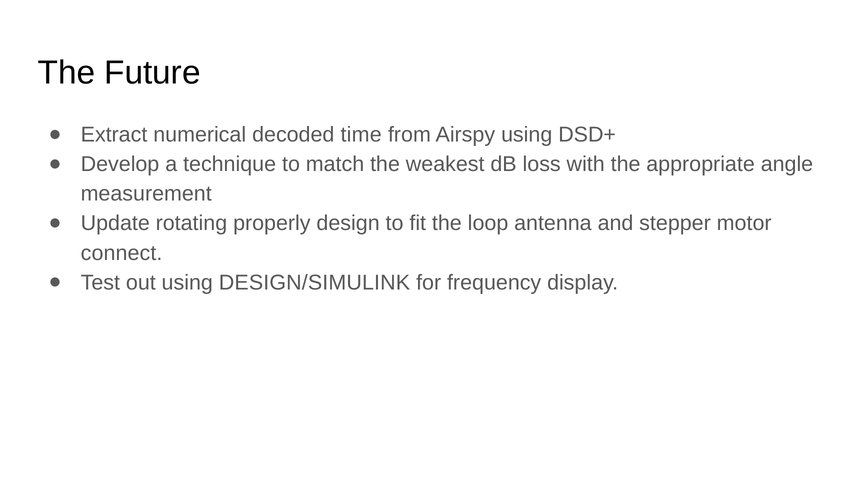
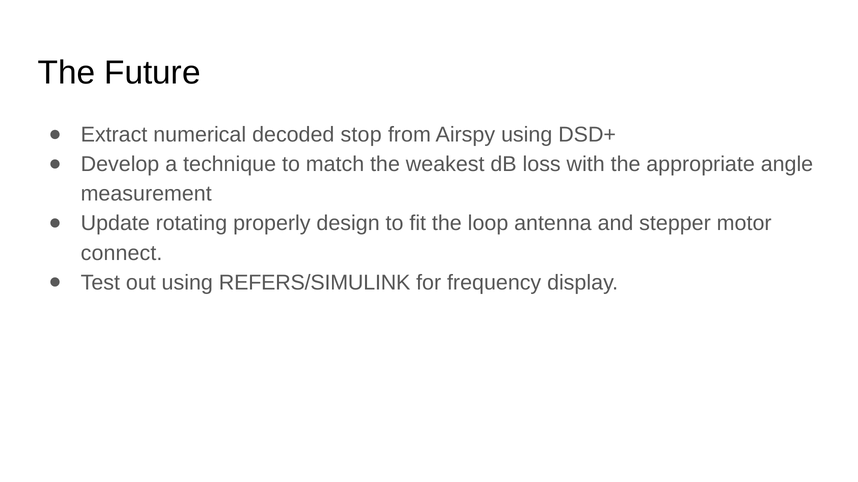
time: time -> stop
DESIGN/SIMULINK: DESIGN/SIMULINK -> REFERS/SIMULINK
